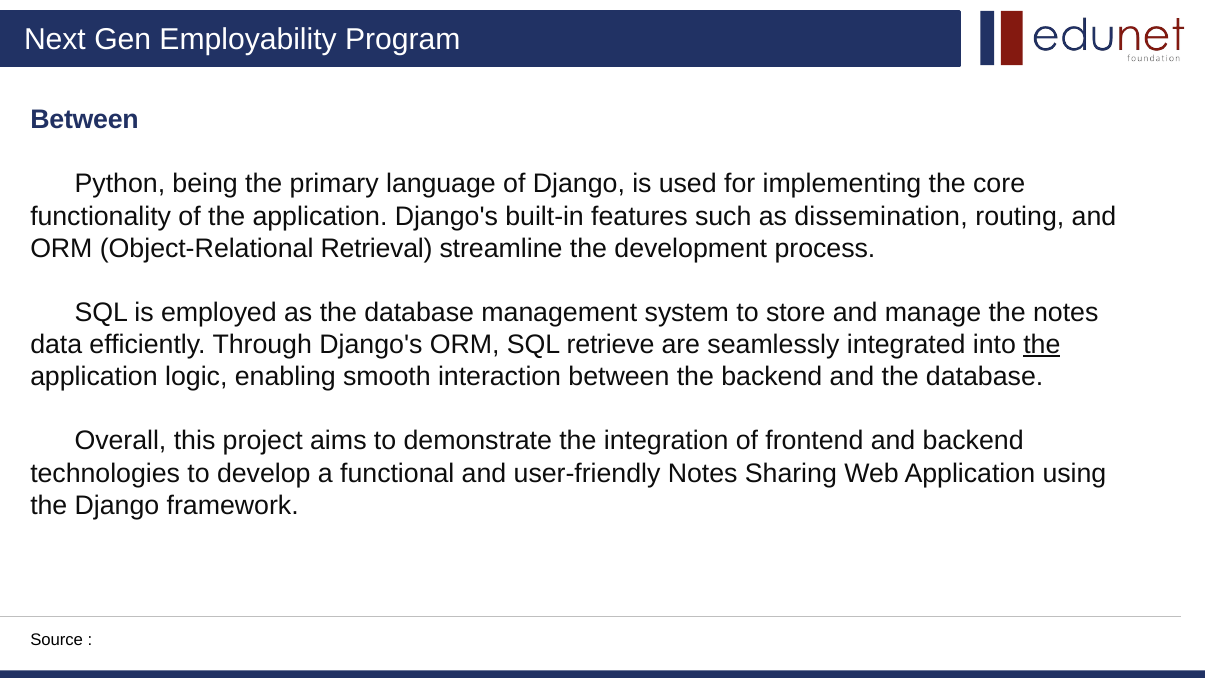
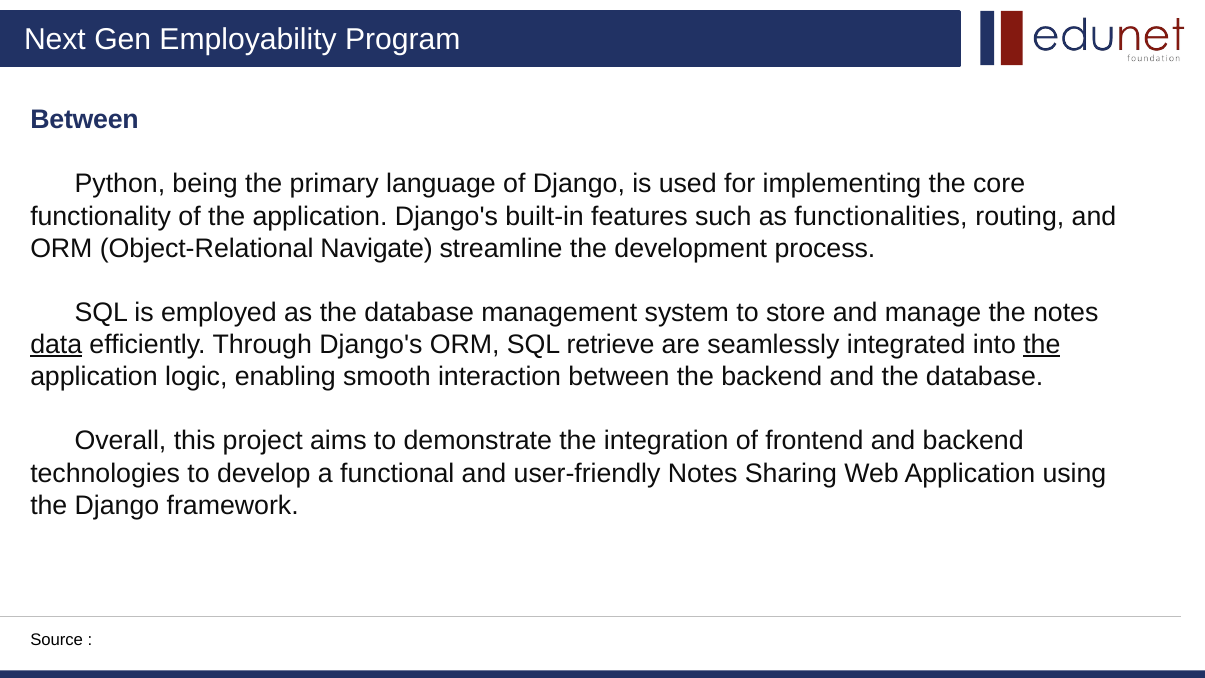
dissemination: dissemination -> functionalities
Retrieval: Retrieval -> Navigate
data underline: none -> present
